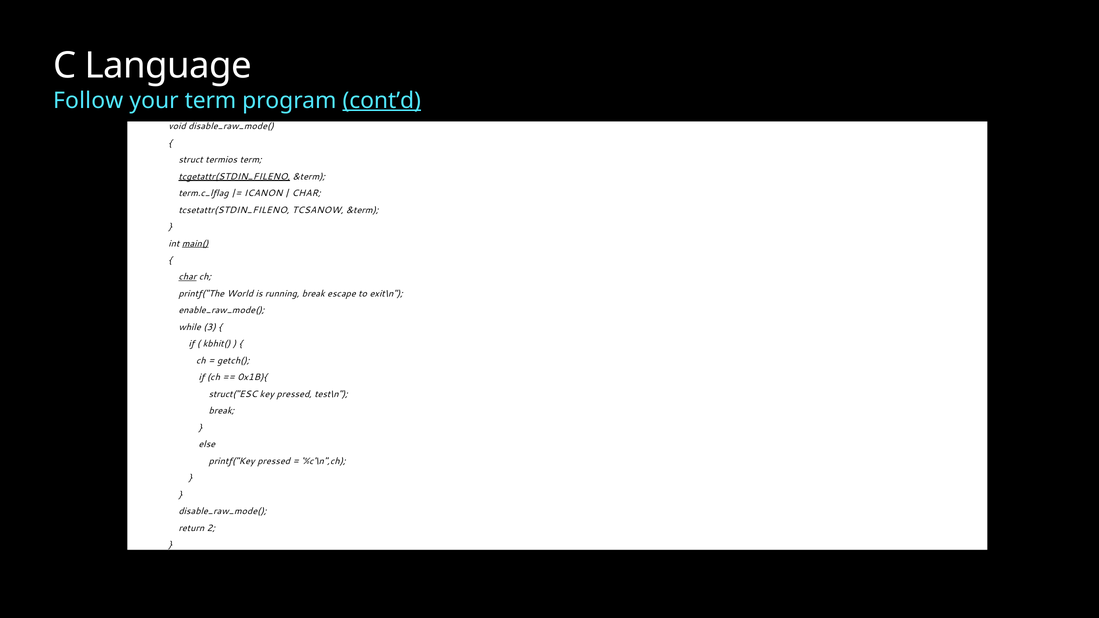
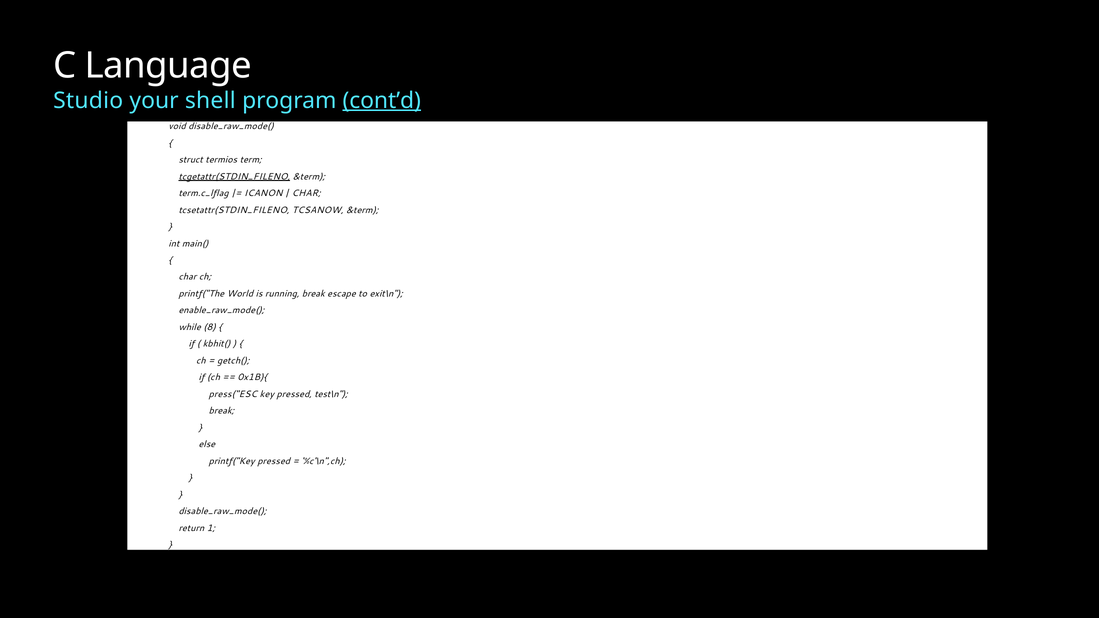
Follow: Follow -> Studio
your term: term -> shell
main( underline: present -> none
char at (187, 277) underline: present -> none
3: 3 -> 8
struct("ESC: struct("ESC -> press("ESC
2: 2 -> 1
